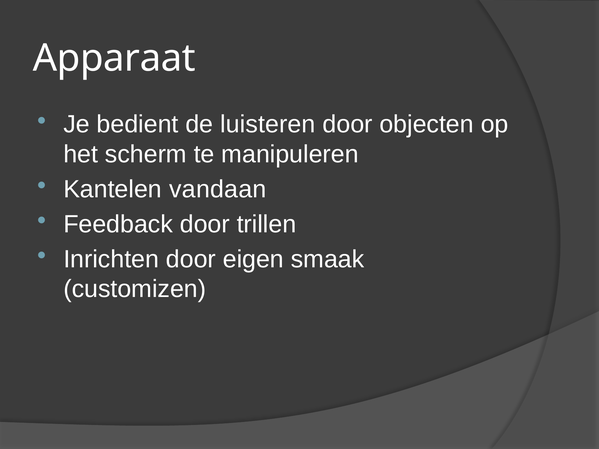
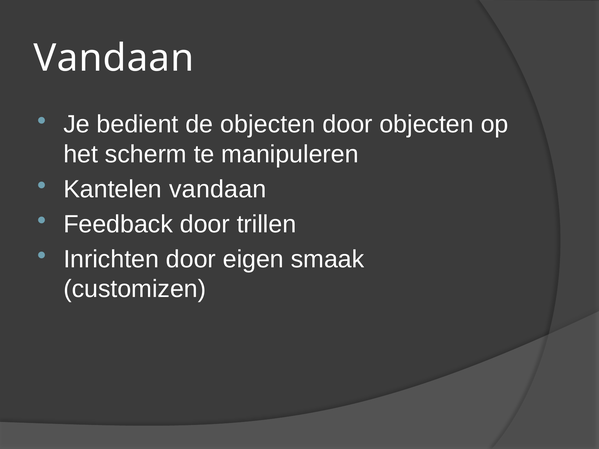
Apparaat at (114, 58): Apparaat -> Vandaan
de luisteren: luisteren -> objecten
